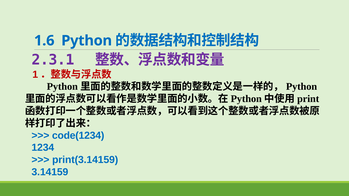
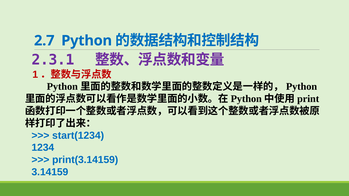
1.6: 1.6 -> 2.7
code(1234: code(1234 -> start(1234
